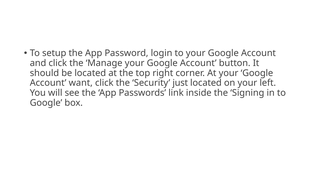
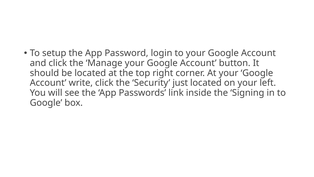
want: want -> write
